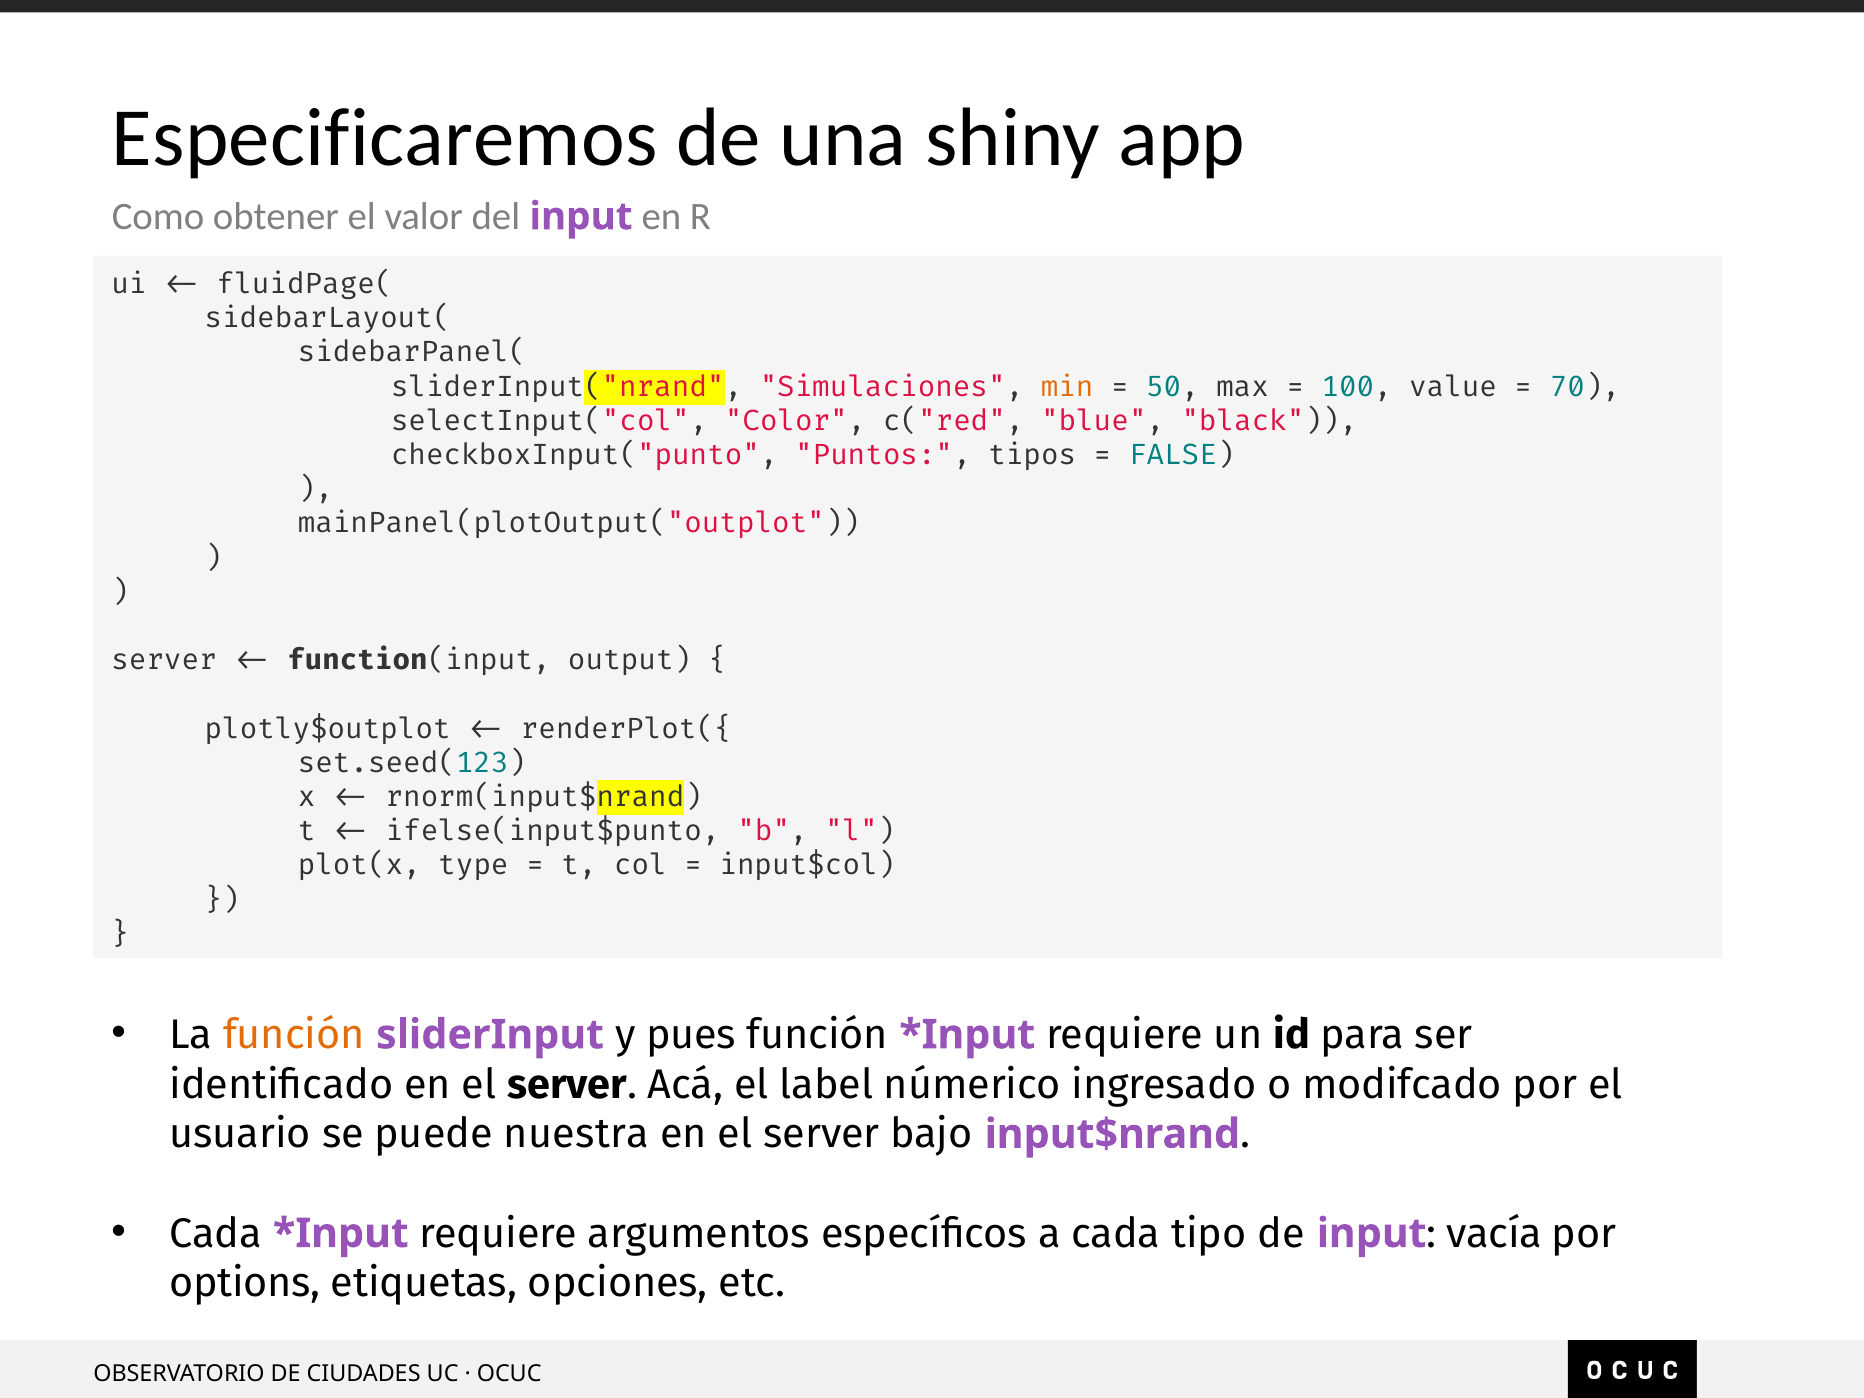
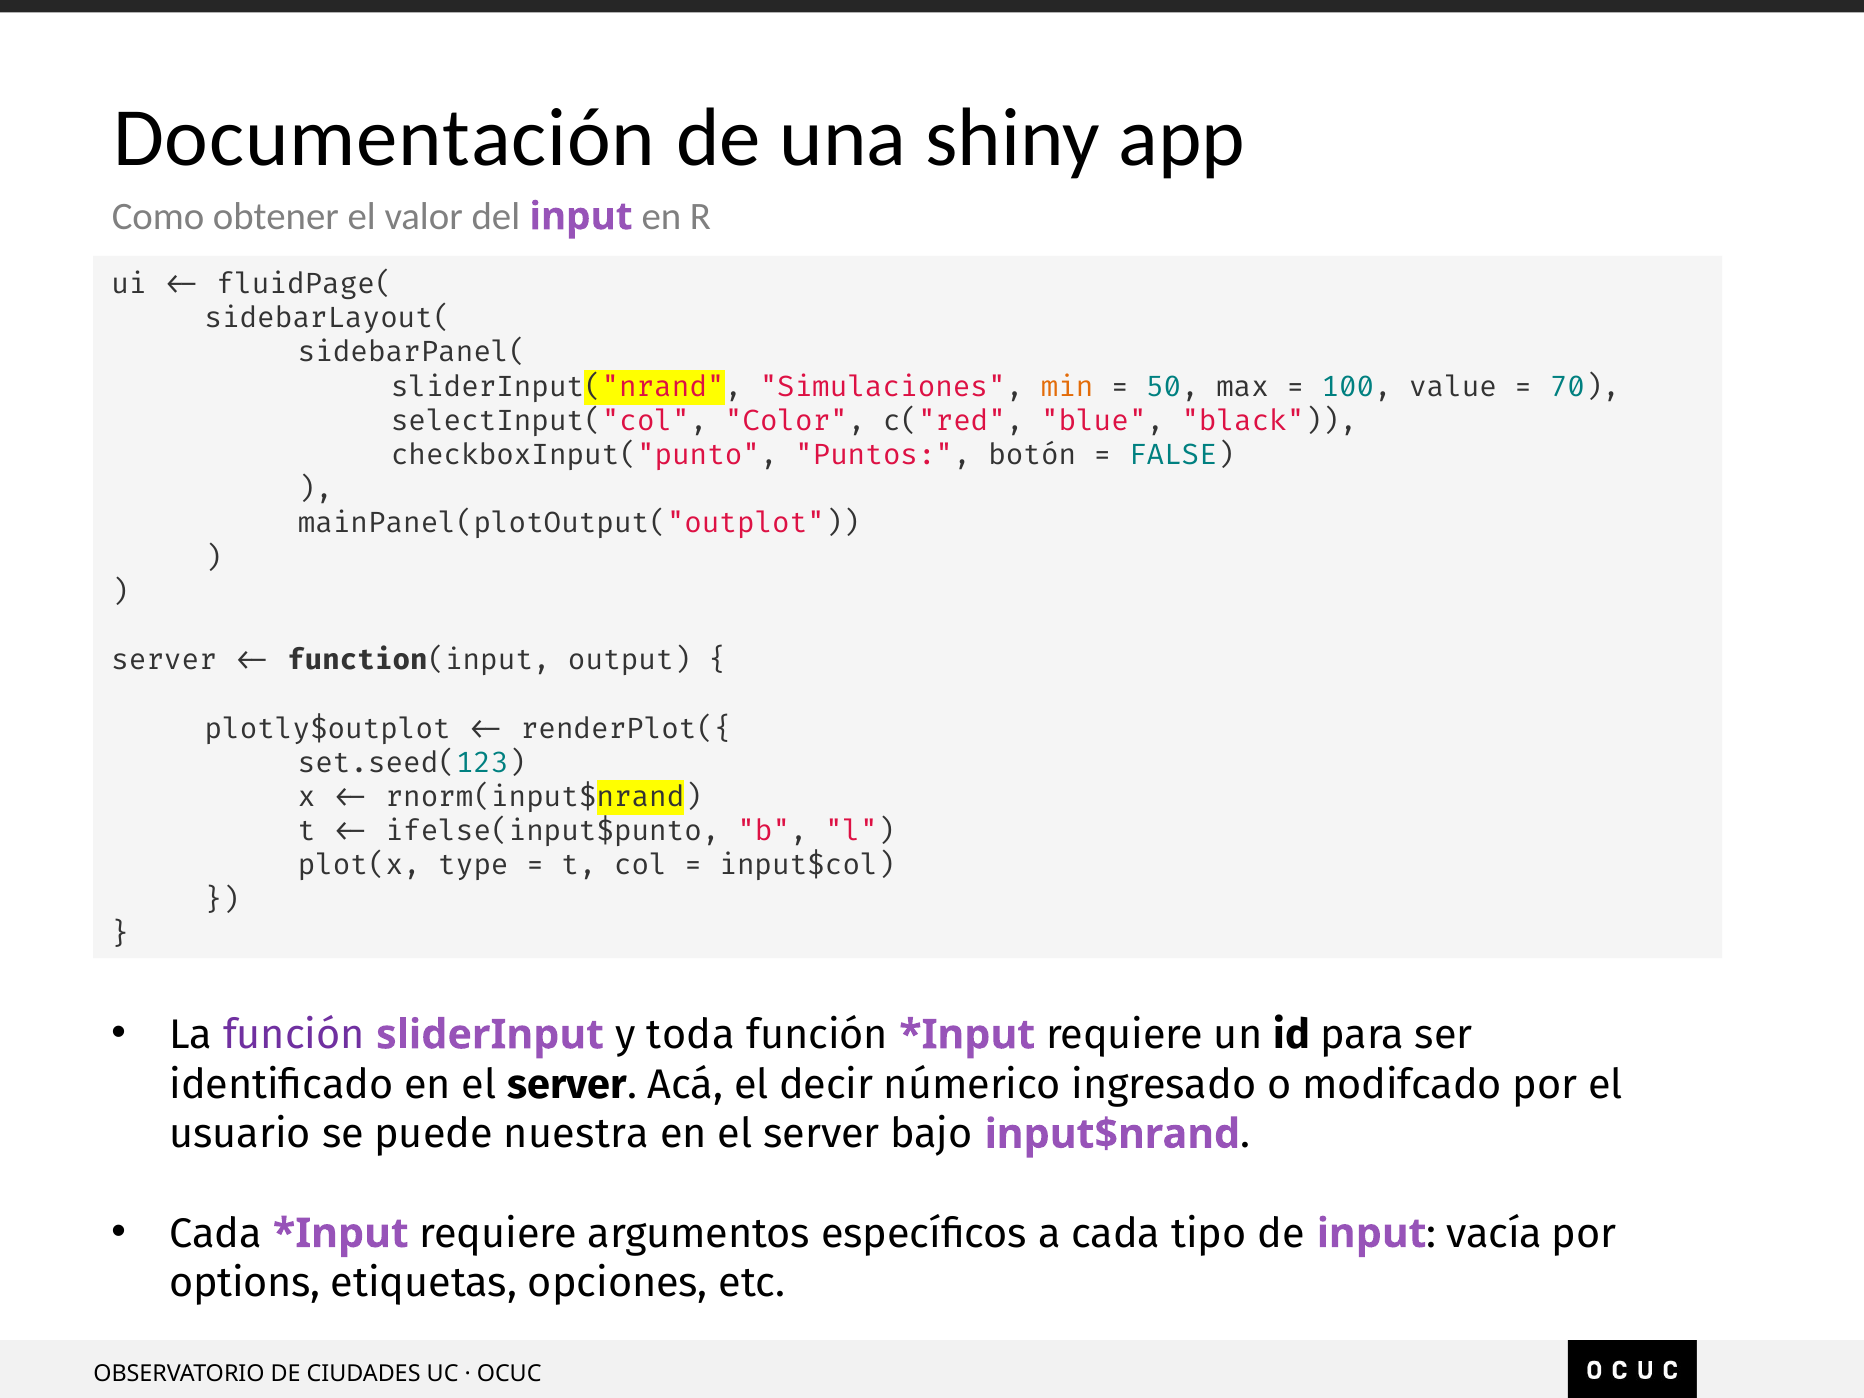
Especificaremos: Especificaremos -> Documentación
tipos: tipos -> botón
función at (294, 1035) colour: orange -> purple
pues: pues -> toda
label: label -> decir
